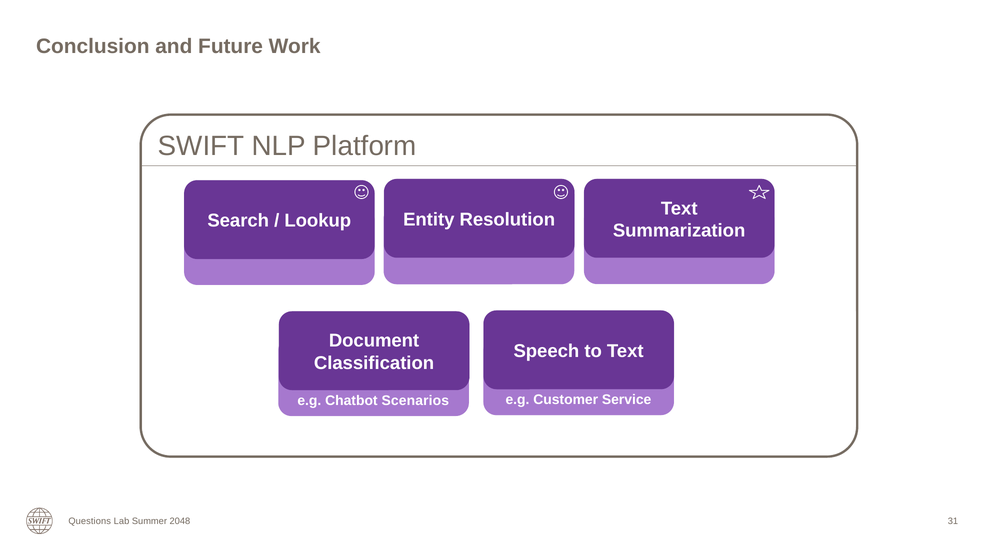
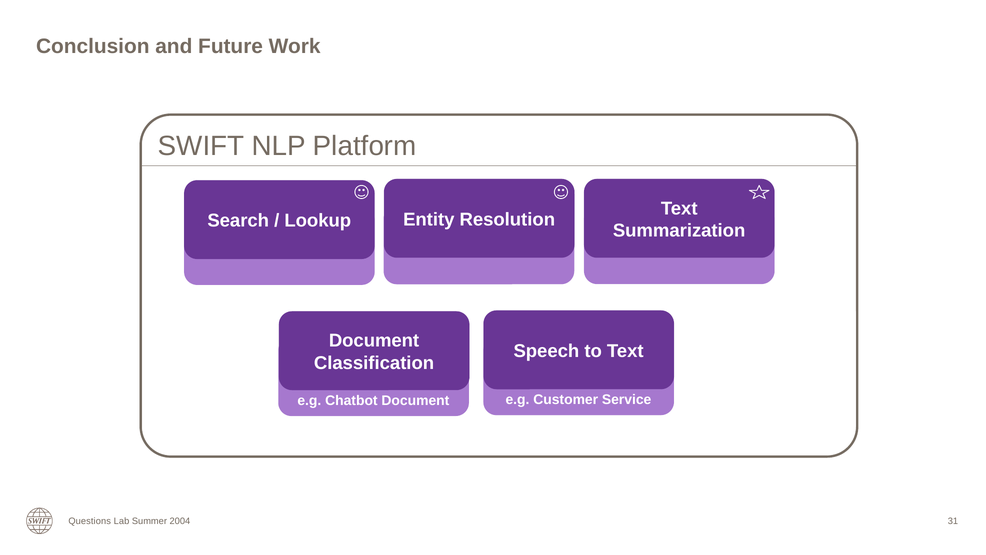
Chatbot Scenarios: Scenarios -> Document
2048: 2048 -> 2004
